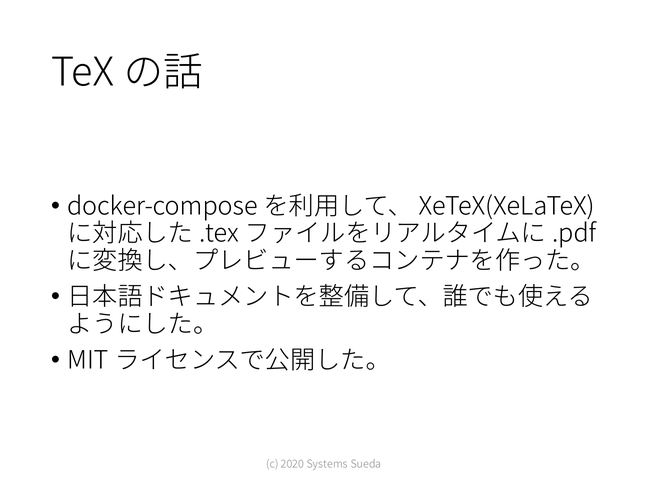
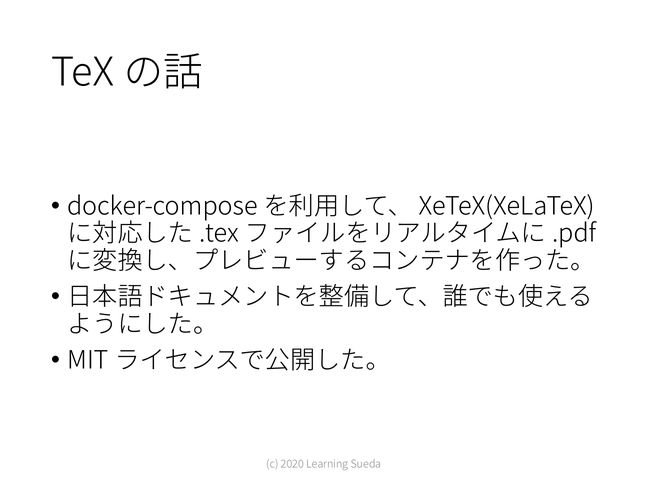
Systems: Systems -> Learning
